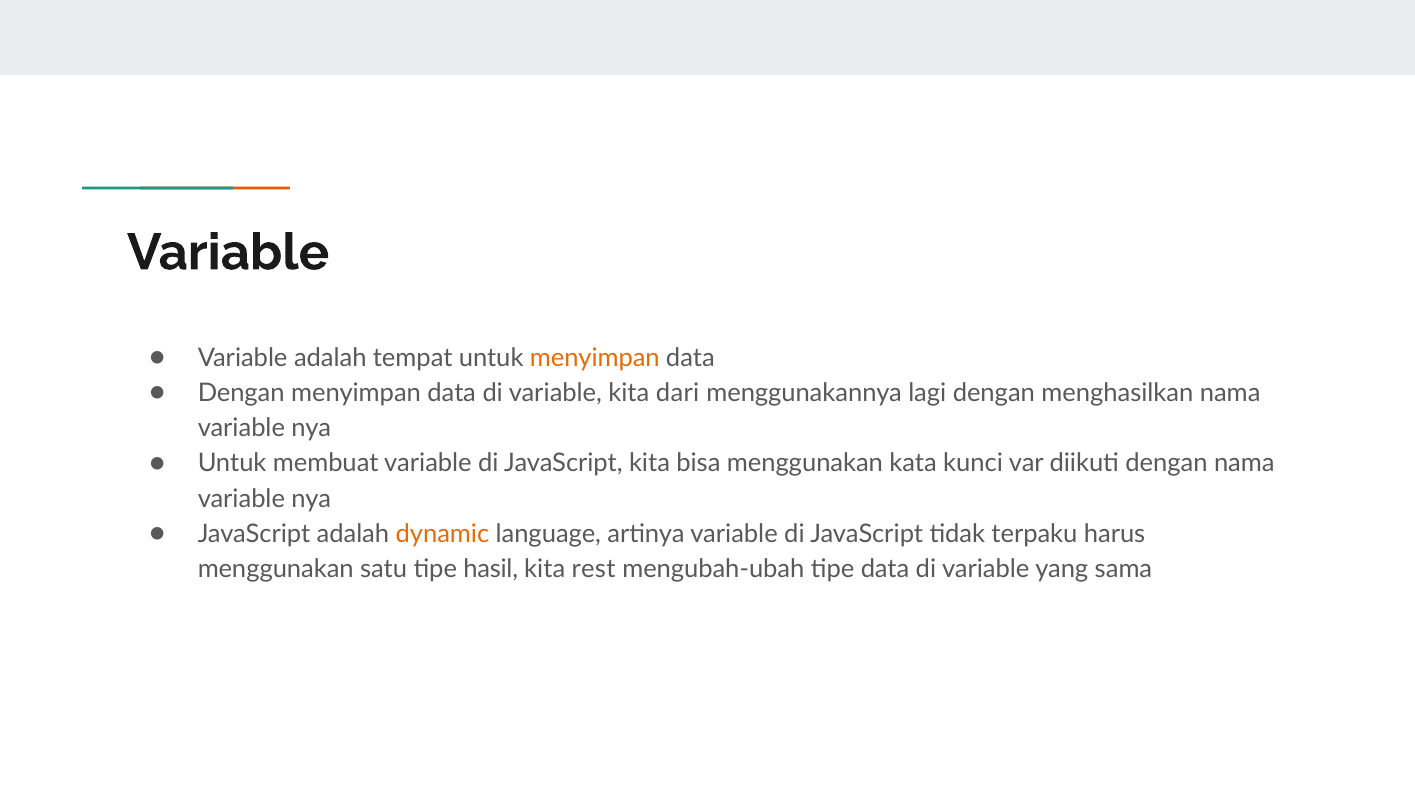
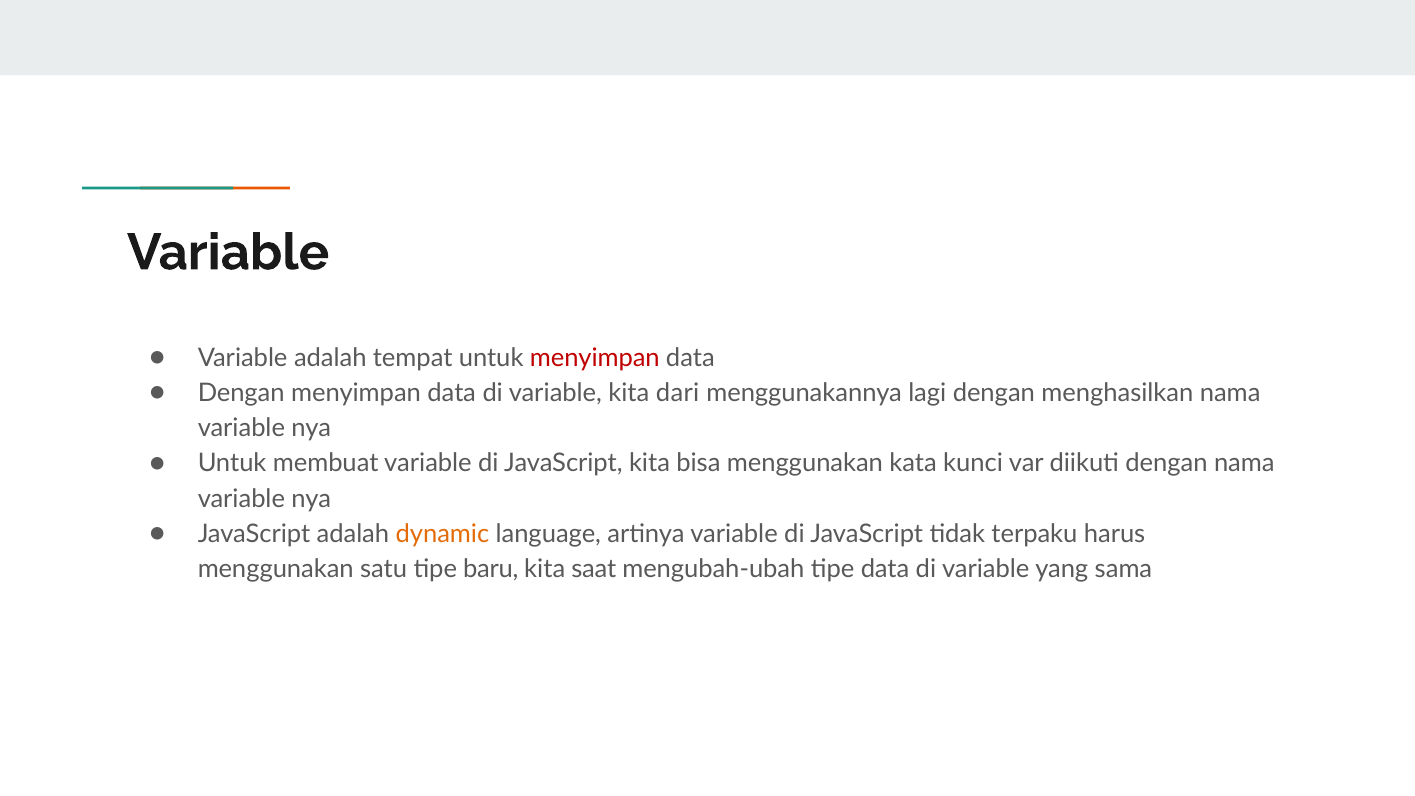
menyimpan at (595, 358) colour: orange -> red
hasil: hasil -> baru
rest: rest -> saat
